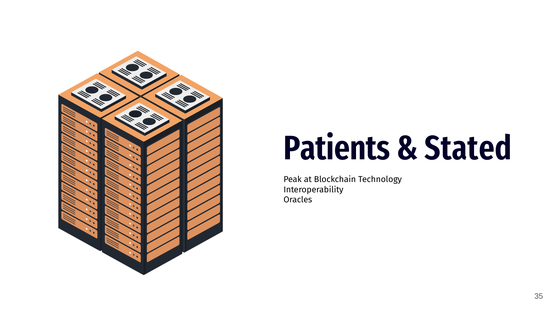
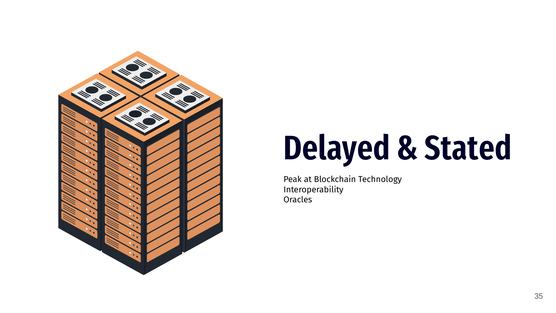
Patients: Patients -> Delayed
